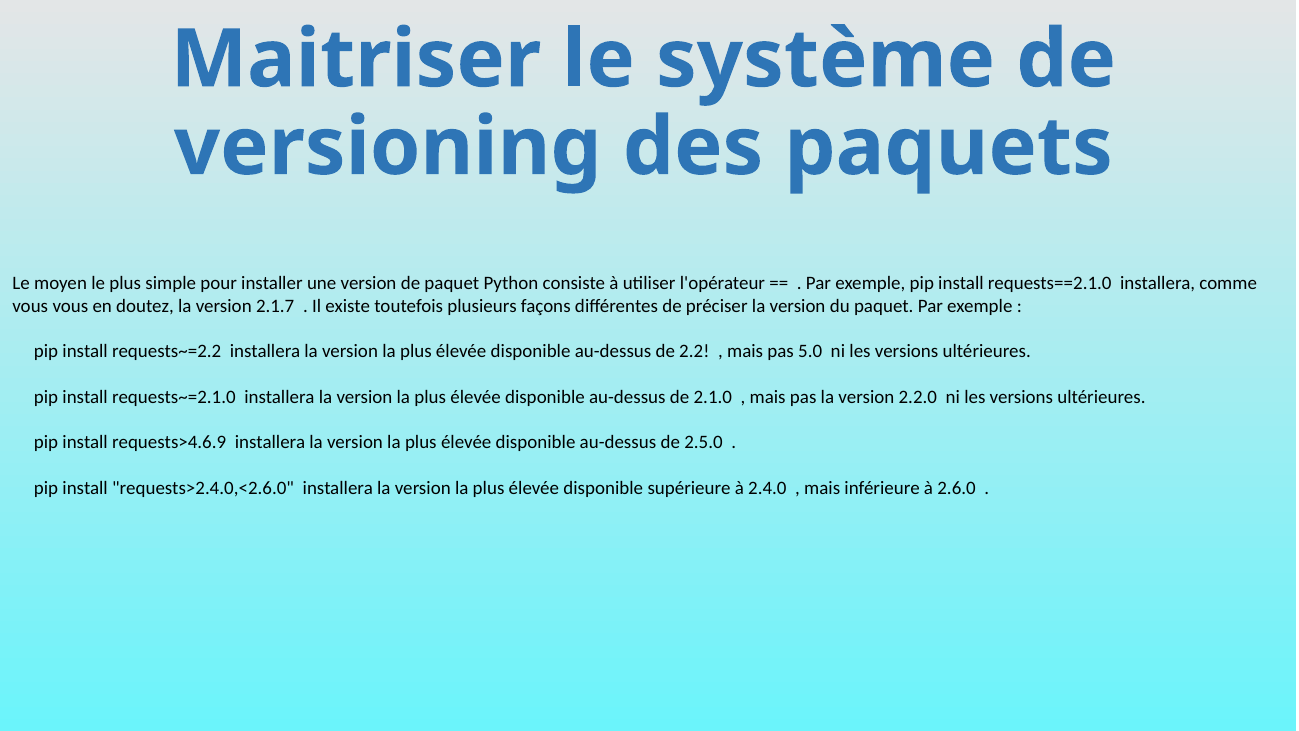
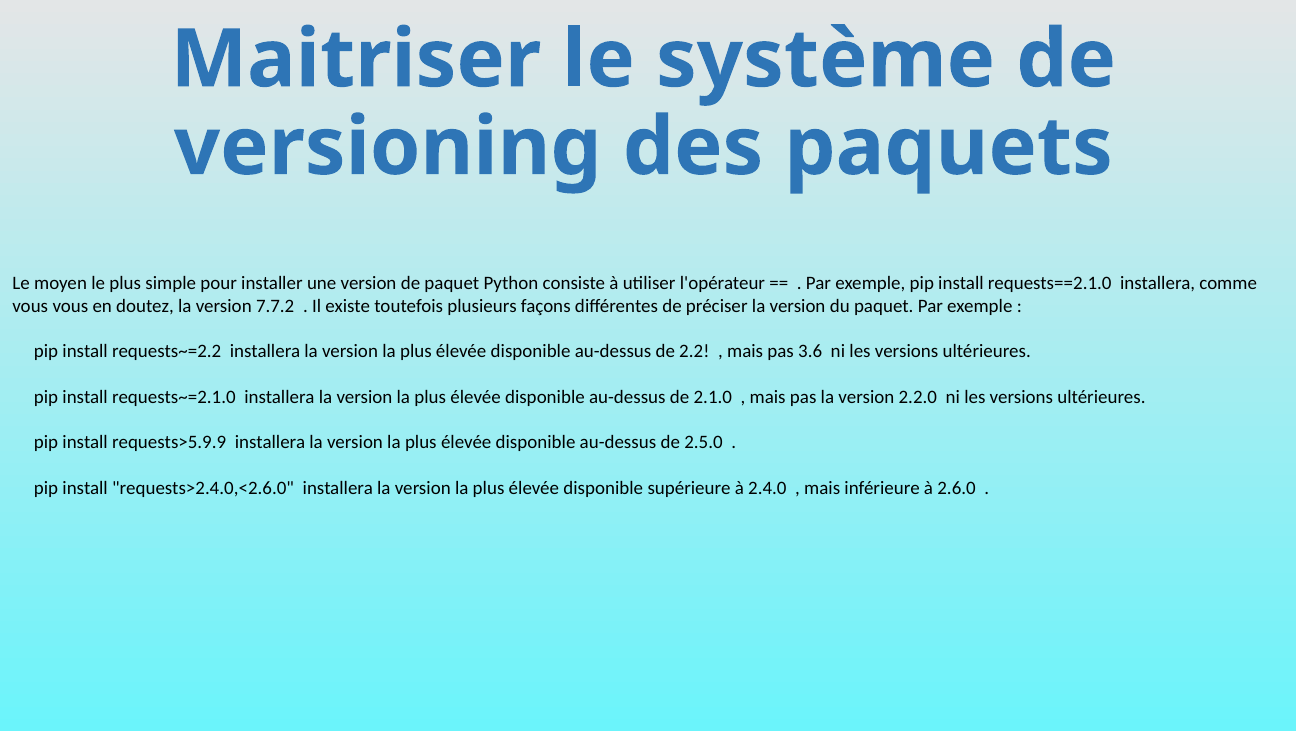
2.1.7: 2.1.7 -> 7.7.2
5.0: 5.0 -> 3.6
requests>4.6.9: requests>4.6.9 -> requests>5.9.9
